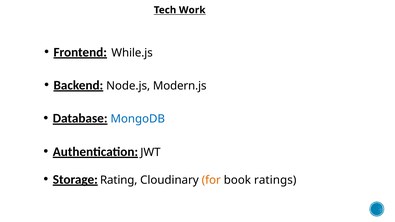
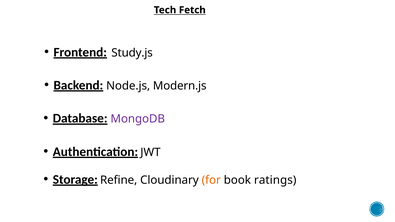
Work: Work -> Fetch
While.js: While.js -> Study.js
MongoDB colour: blue -> purple
Rating: Rating -> Refine
